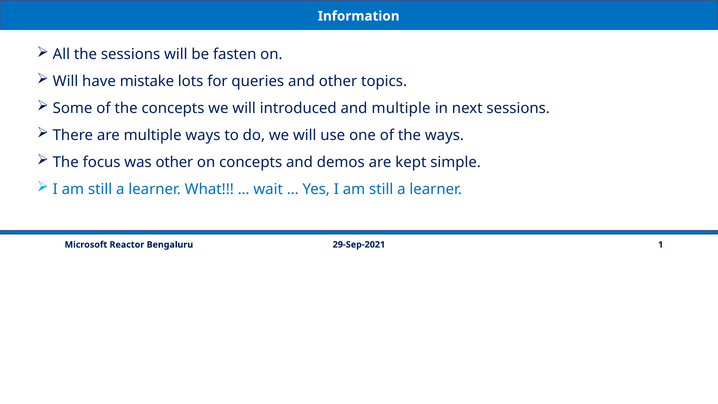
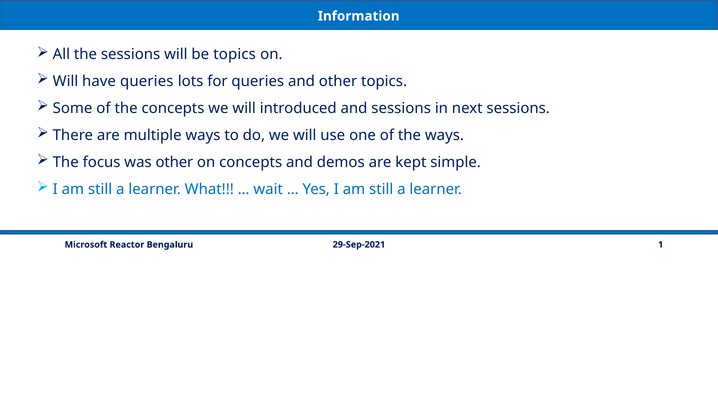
be fasten: fasten -> topics
have mistake: mistake -> queries
and multiple: multiple -> sessions
